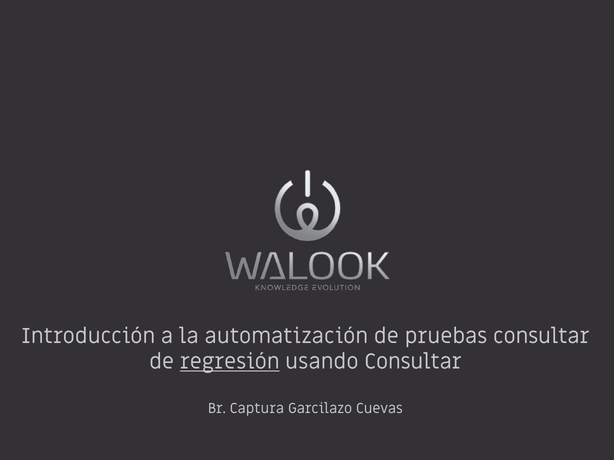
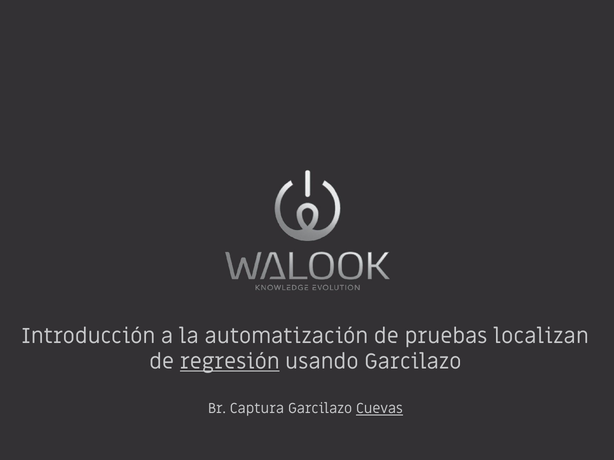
pruebas consultar: consultar -> localizan
usando Consultar: Consultar -> Garcilazo
Cuevas underline: none -> present
